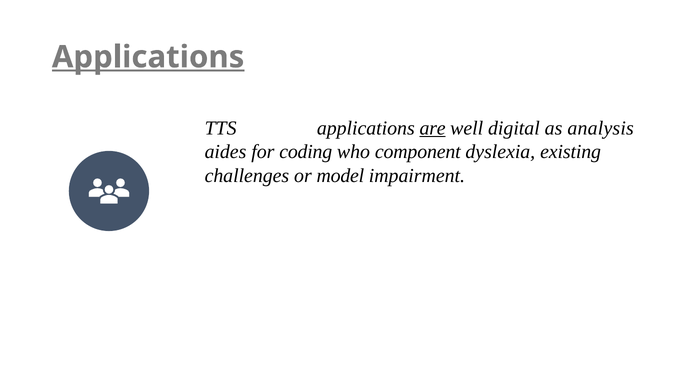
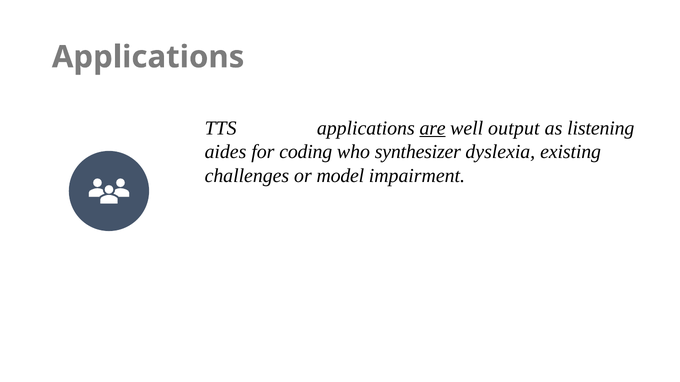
Applications at (148, 57) underline: present -> none
digital: digital -> output
analysis: analysis -> listening
component: component -> synthesizer
